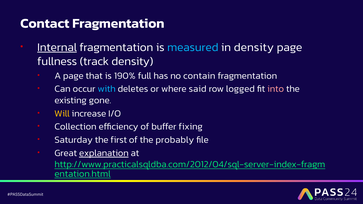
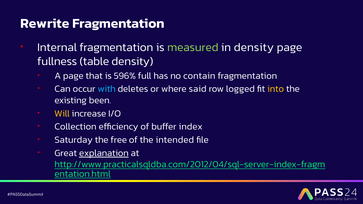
Contact: Contact -> Rewrite
Internal underline: present -> none
measured colour: light blue -> light green
track: track -> table
190%: 190% -> 596%
into colour: pink -> yellow
gone: gone -> been
fixing: fixing -> index
first: first -> free
probably: probably -> intended
